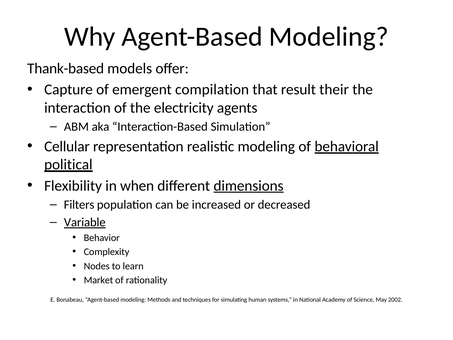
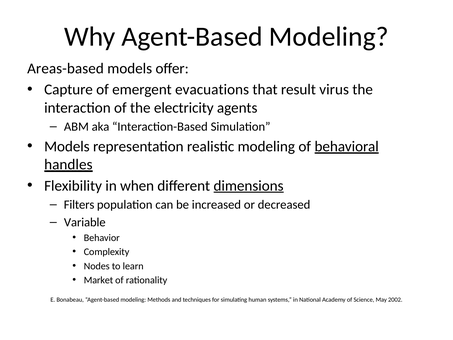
Thank-based: Thank-based -> Areas-based
compilation: compilation -> evacuations
their: their -> virus
Cellular at (67, 146): Cellular -> Models
political: political -> handles
Variable underline: present -> none
